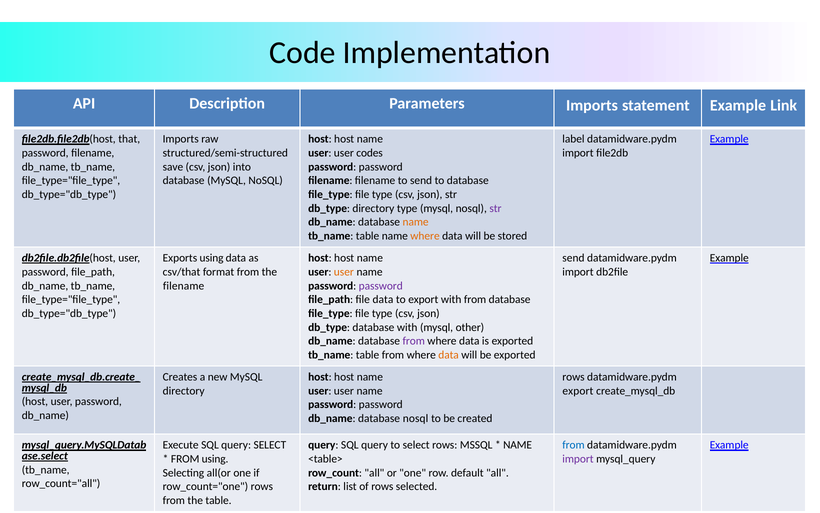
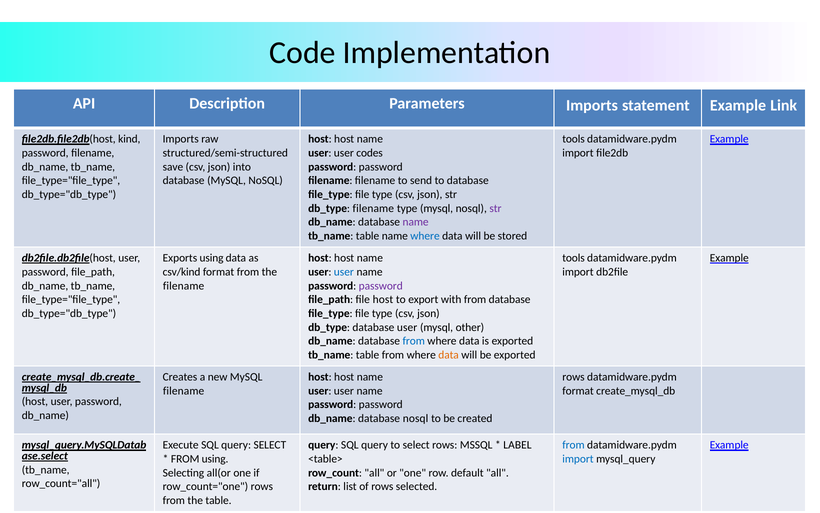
that: that -> kind
label at (573, 139): label -> tools
directory at (373, 208): directory -> filename
name at (416, 222) colour: orange -> purple
where at (425, 236) colour: orange -> blue
send at (573, 258): send -> tools
csv/that: csv/that -> csv/kind
user at (344, 272) colour: orange -> blue
file data: data -> host
database with: with -> user
from at (414, 341) colour: purple -> blue
directory at (184, 390): directory -> filename
export at (578, 390): export -> format
NAME at (518, 445): NAME -> LABEL
import at (578, 459) colour: purple -> blue
